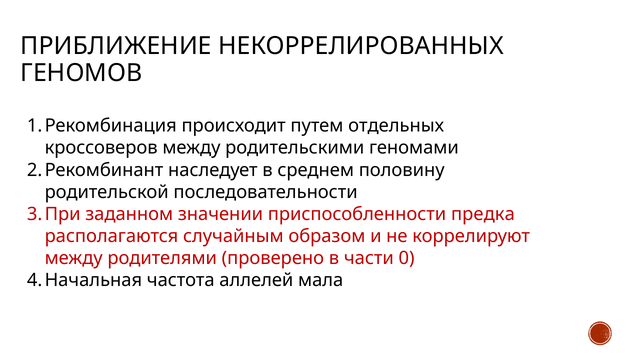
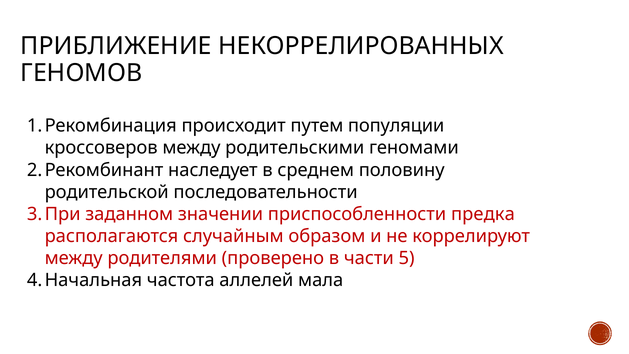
отдельных: отдельных -> популяции
0: 0 -> 5
